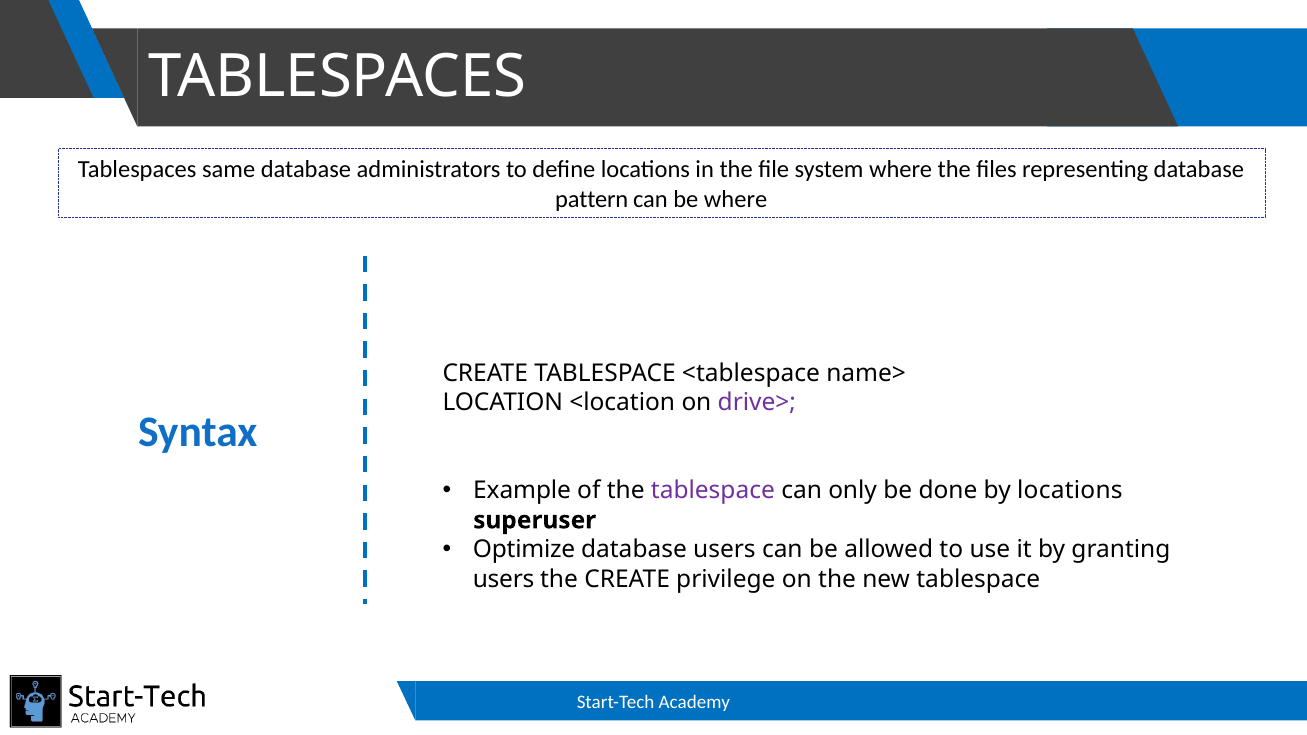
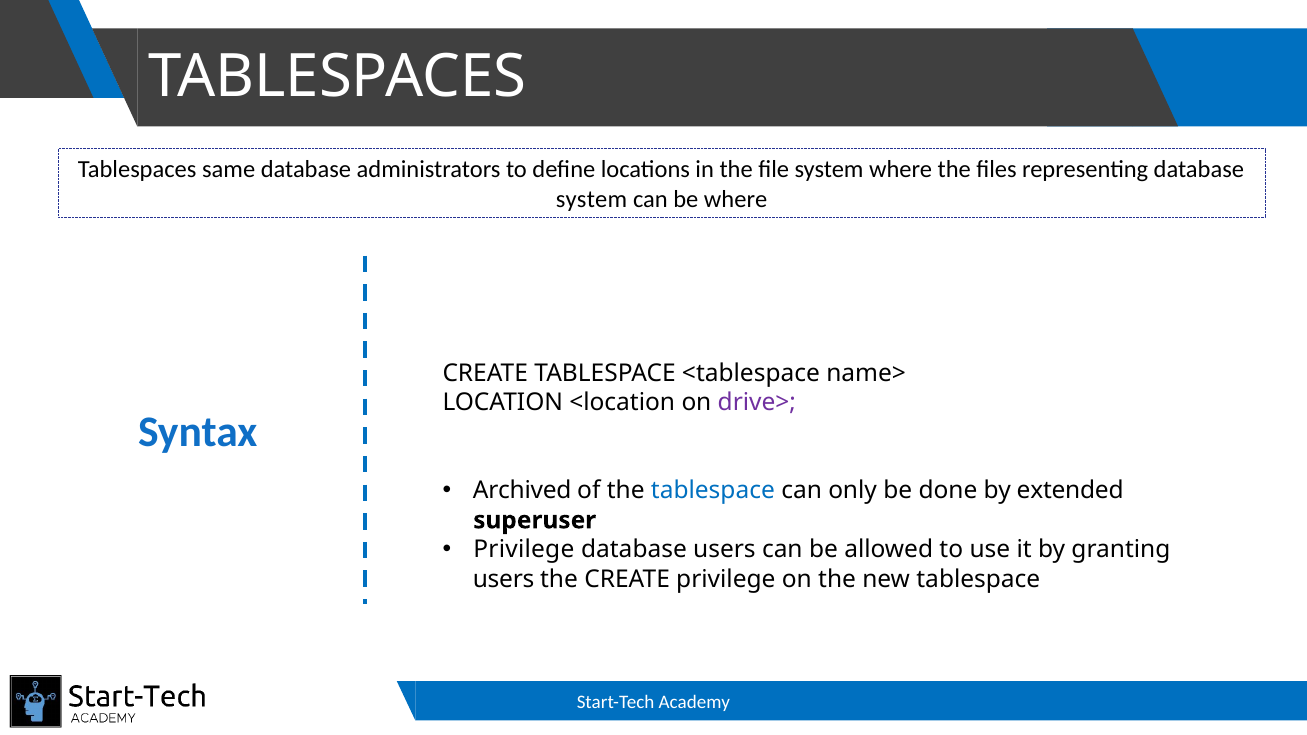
pattern at (592, 199): pattern -> system
Example: Example -> Archived
tablespace at (713, 491) colour: purple -> blue
by locations: locations -> extended
Optimize at (524, 550): Optimize -> Privilege
